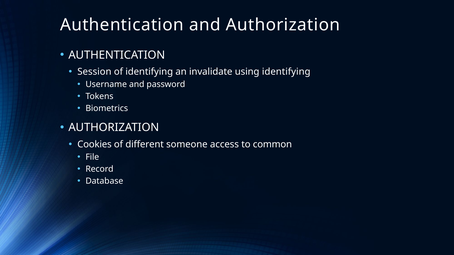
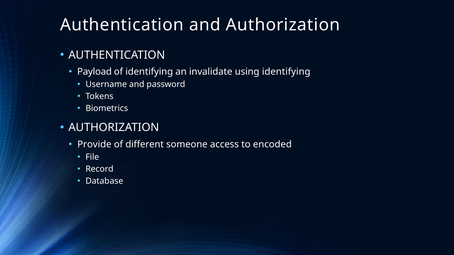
Session: Session -> Payload
Cookies: Cookies -> Provide
common: common -> encoded
